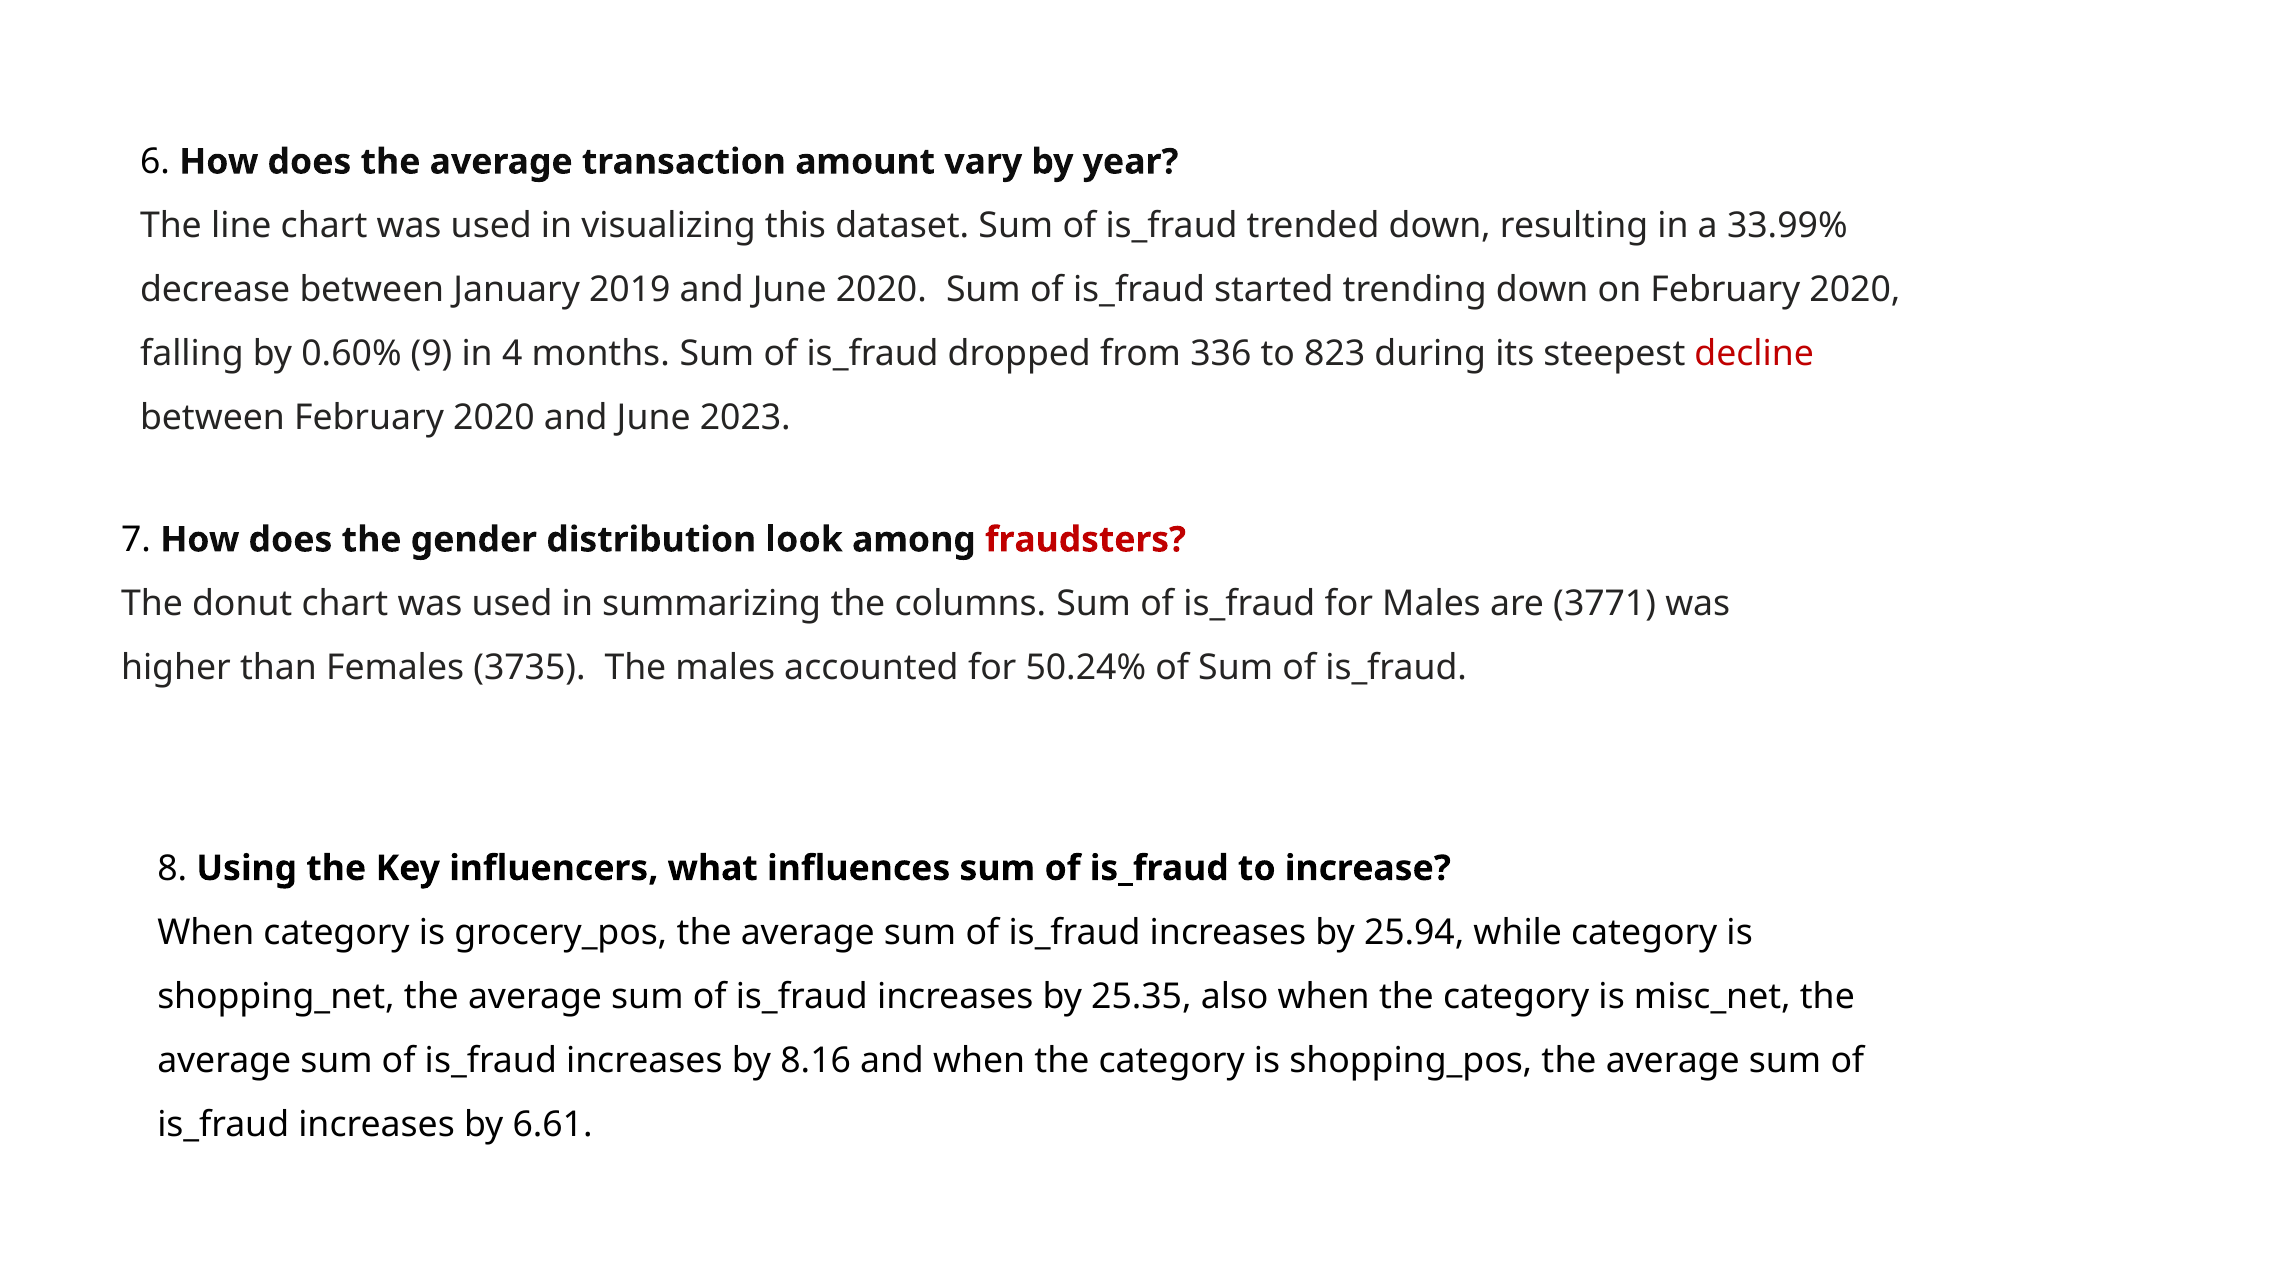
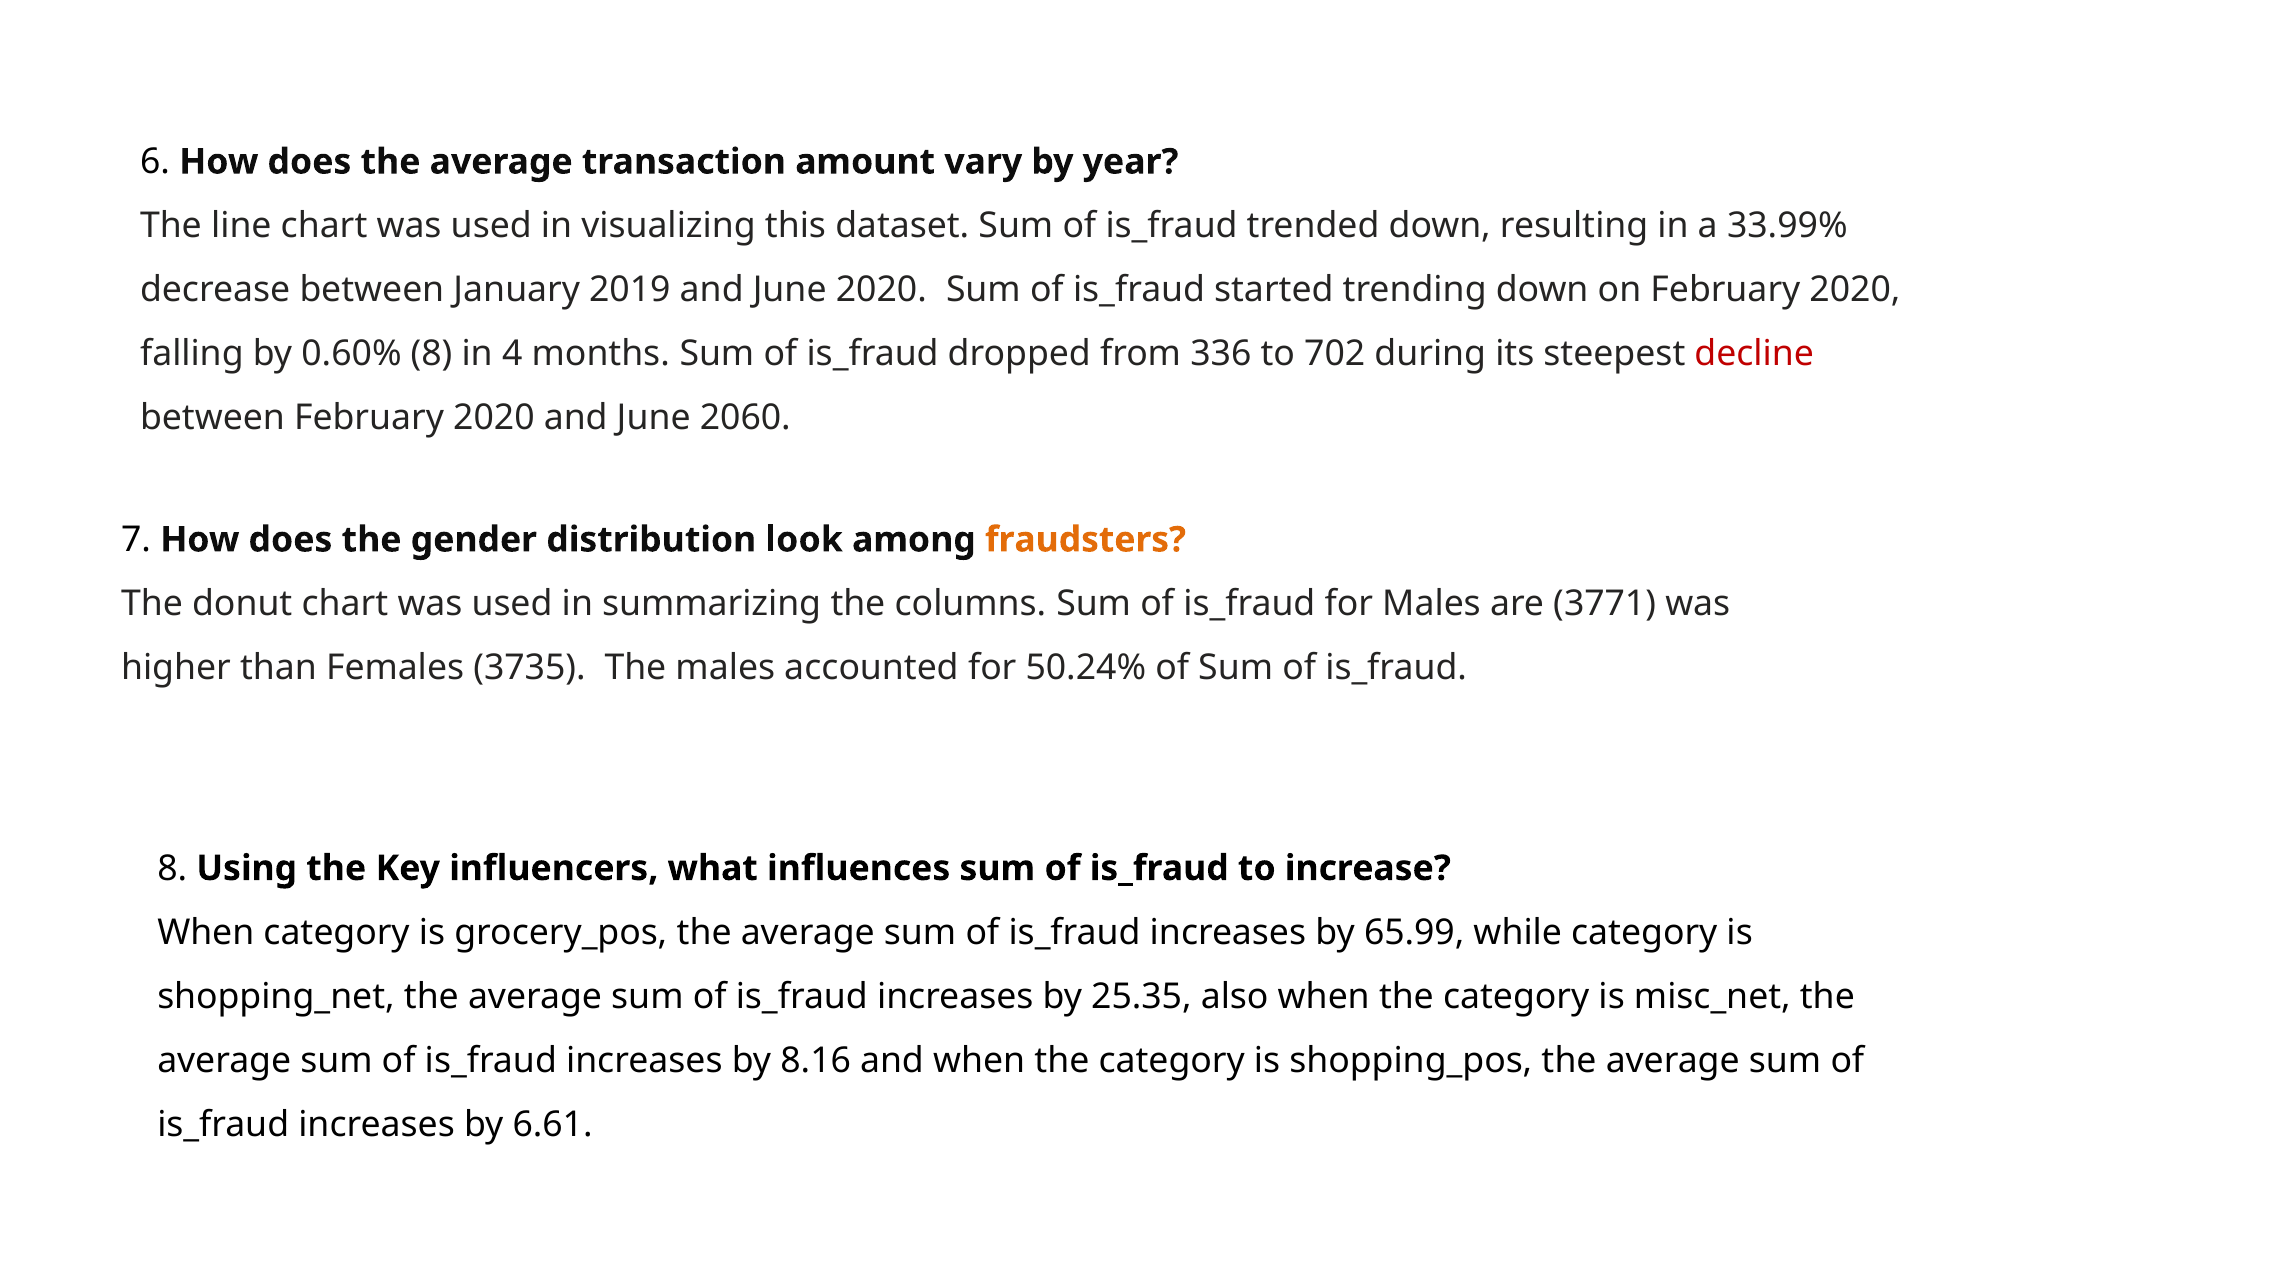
0.60% 9: 9 -> 8
823: 823 -> 702
2023: 2023 -> 2060
fraudsters colour: red -> orange
25.94: 25.94 -> 65.99
